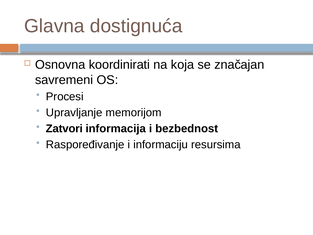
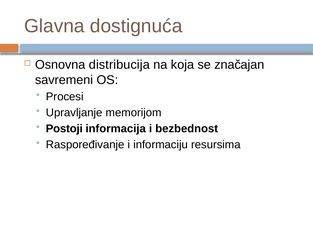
koordinirati: koordinirati -> distribucija
Zatvori: Zatvori -> Postoji
